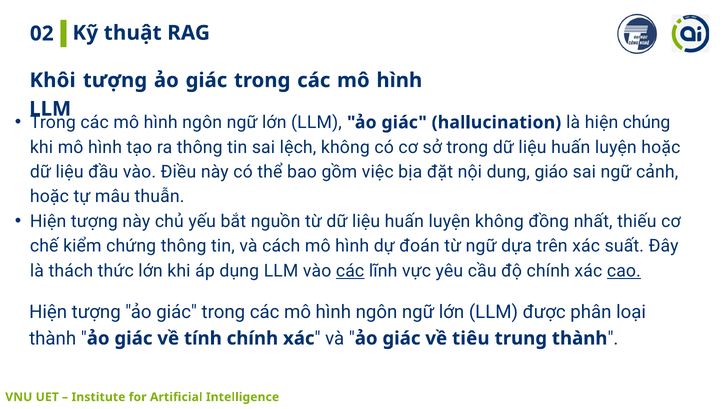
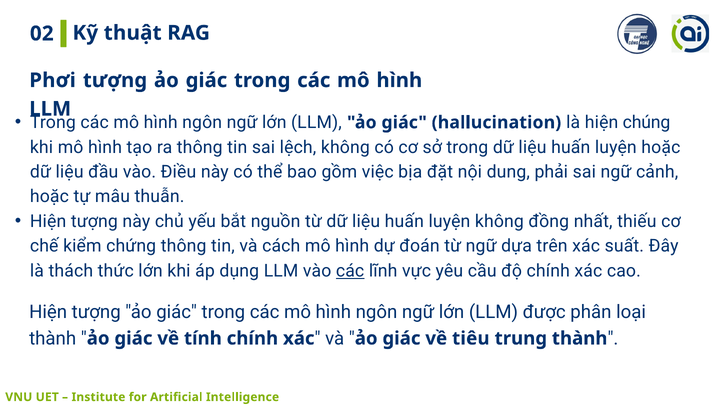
Khôi: Khôi -> Phơi
giáo: giáo -> phải
cao underline: present -> none
